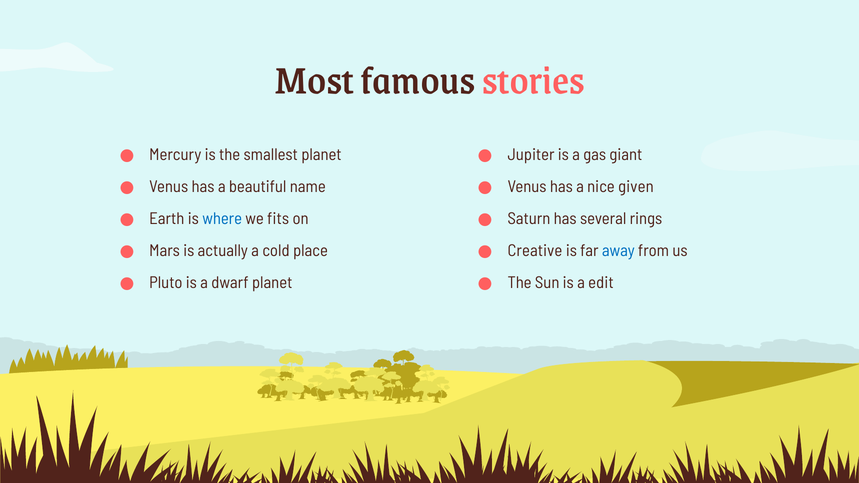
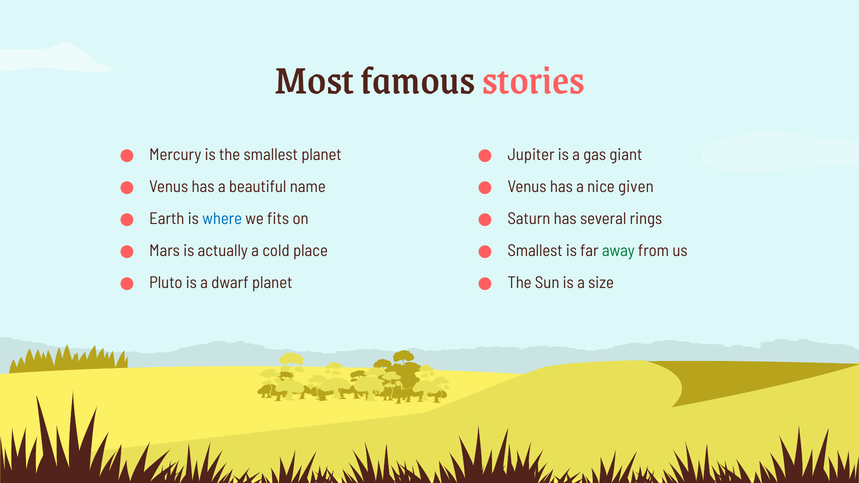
Creative at (535, 251): Creative -> Smallest
away colour: blue -> green
edit: edit -> size
